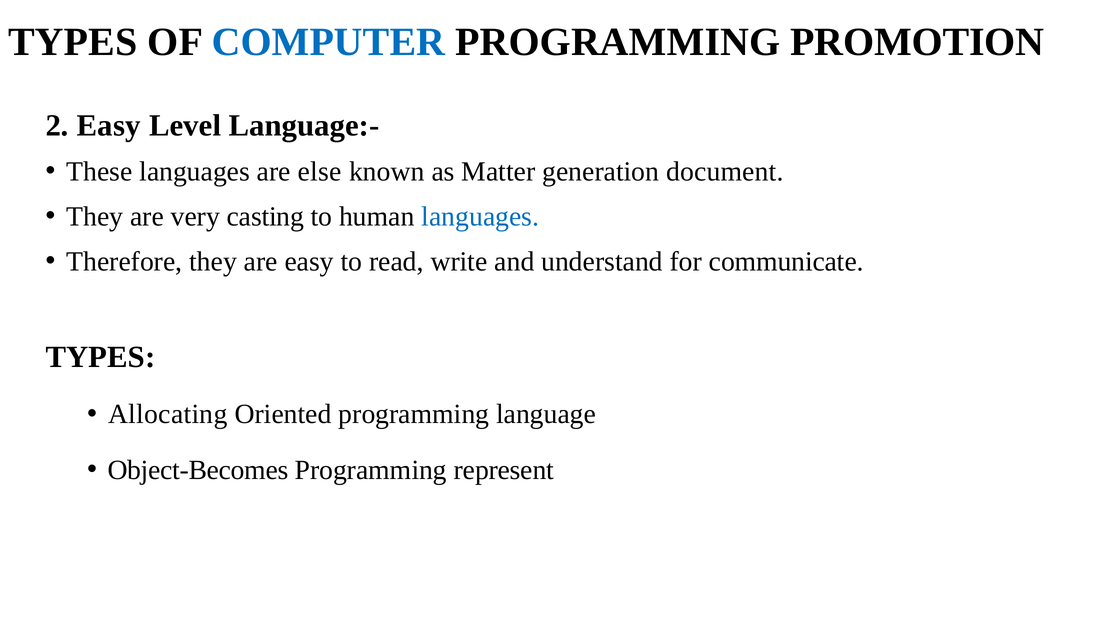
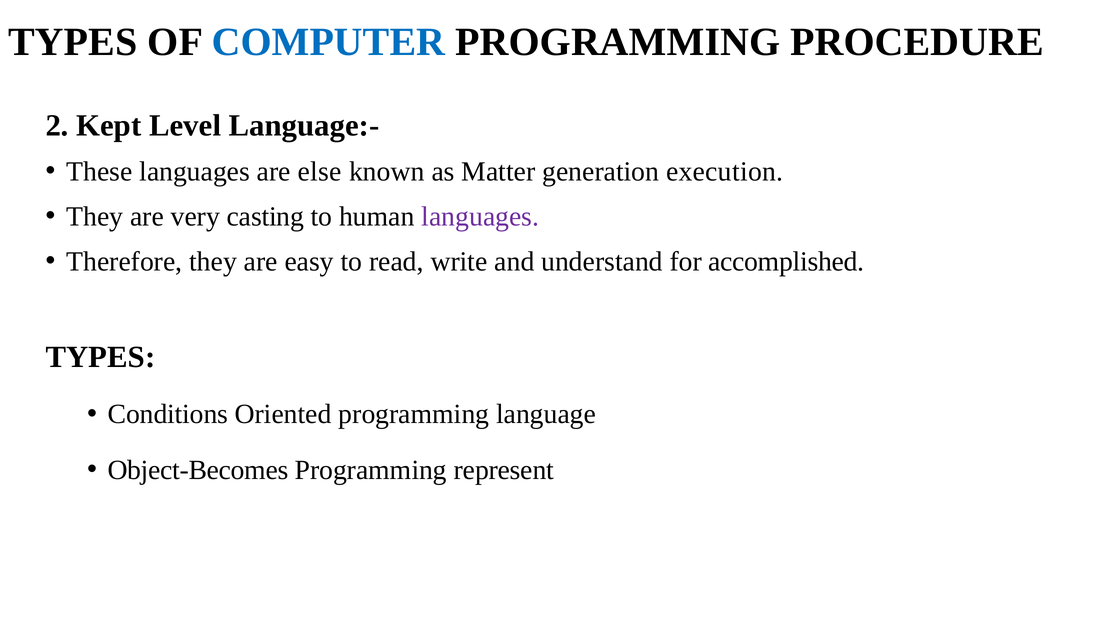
PROMOTION: PROMOTION -> PROCEDURE
2 Easy: Easy -> Kept
document: document -> execution
languages at (480, 217) colour: blue -> purple
communicate: communicate -> accomplished
Allocating: Allocating -> Conditions
